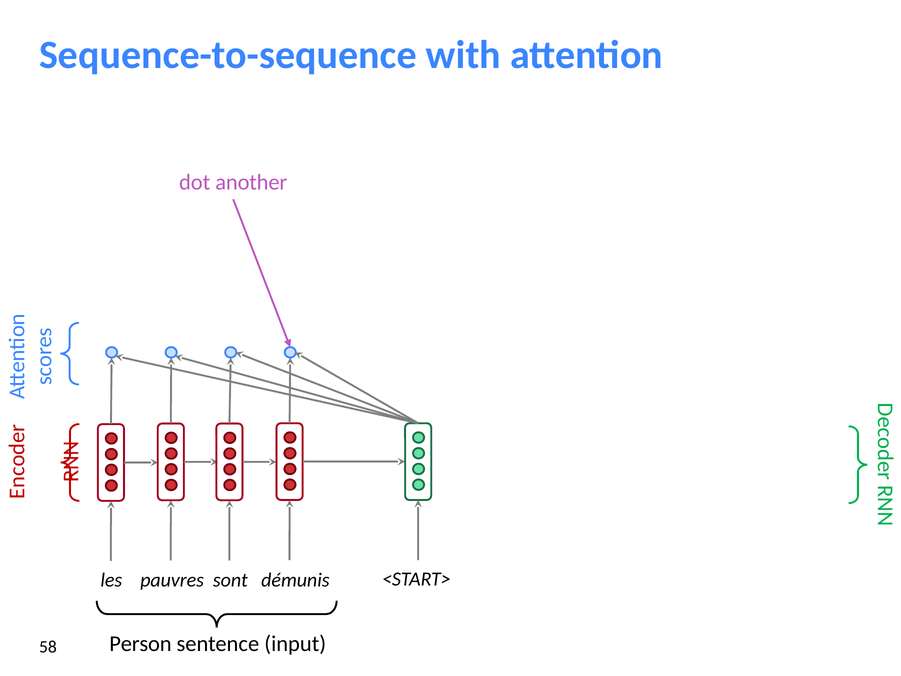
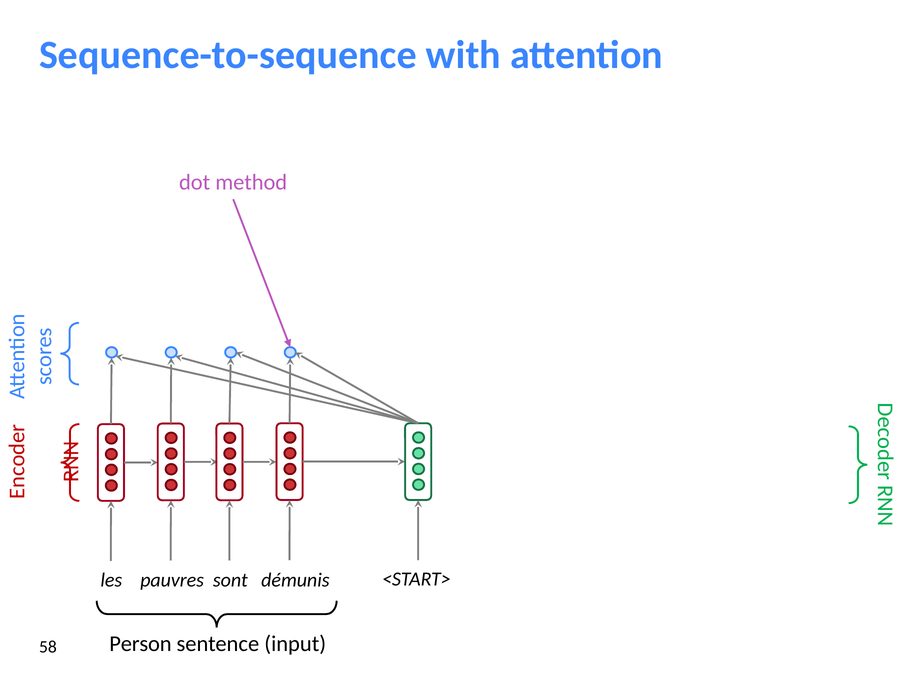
another: another -> method
